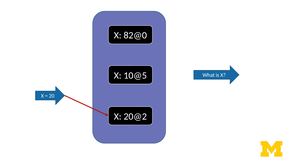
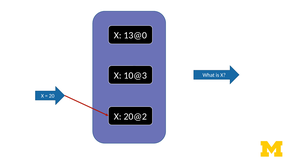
82@0: 82@0 -> 13@0
10@5: 10@5 -> 10@3
